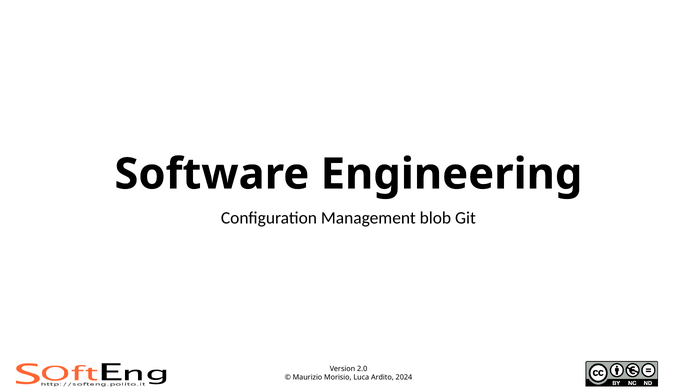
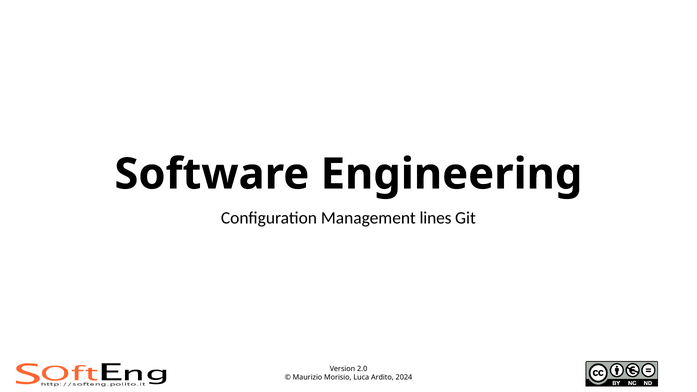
blob: blob -> lines
